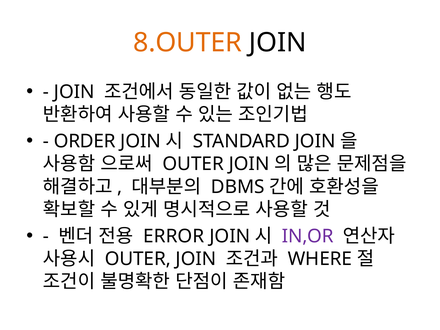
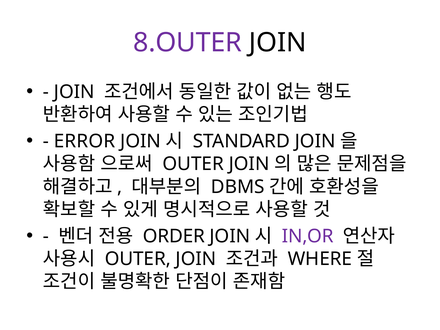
8.OUTER colour: orange -> purple
ORDER: ORDER -> ERROR
ERROR: ERROR -> ORDER
